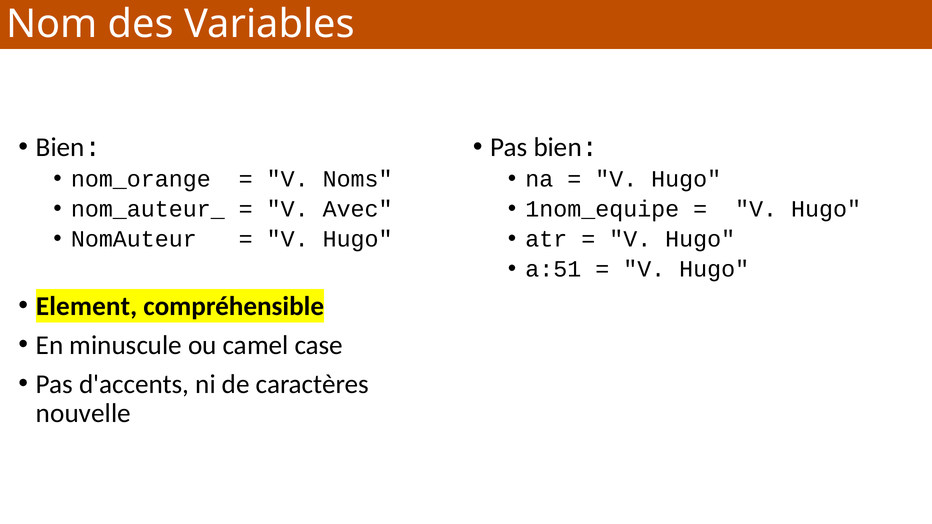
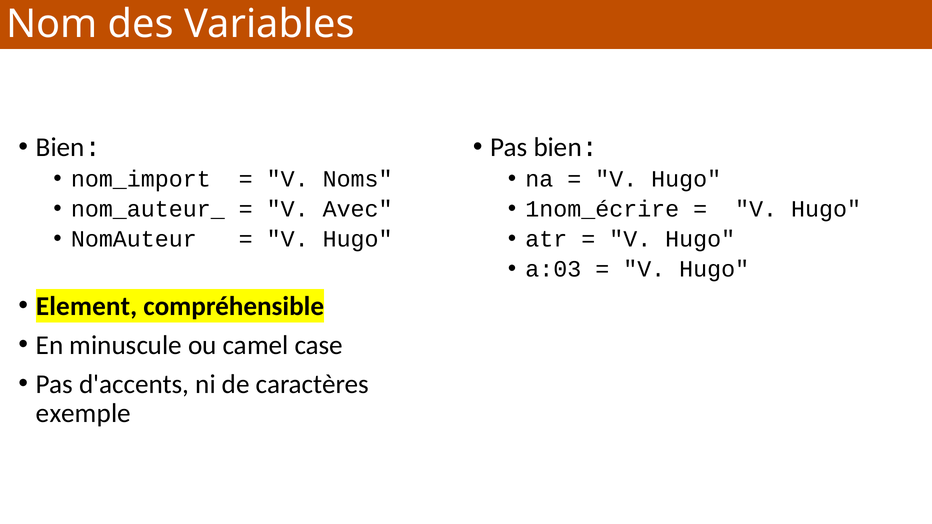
nom_orange: nom_orange -> nom_import
1nom_equipe: 1nom_equipe -> 1nom_écrire
a:51: a:51 -> a:03
nouvelle: nouvelle -> exemple
